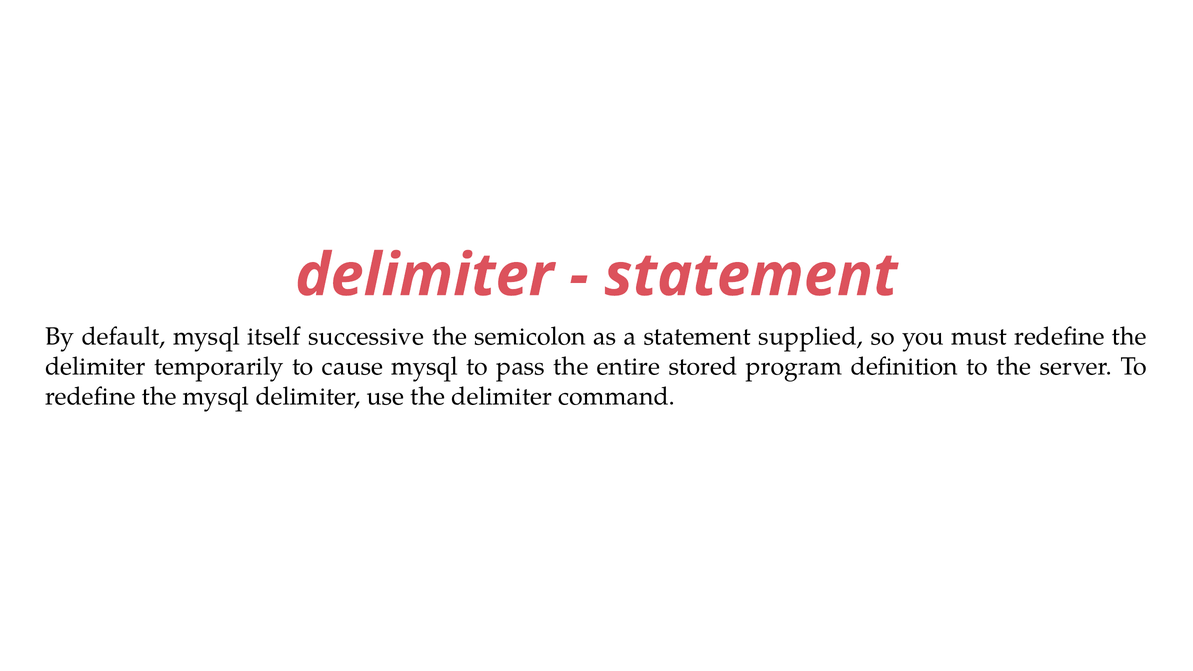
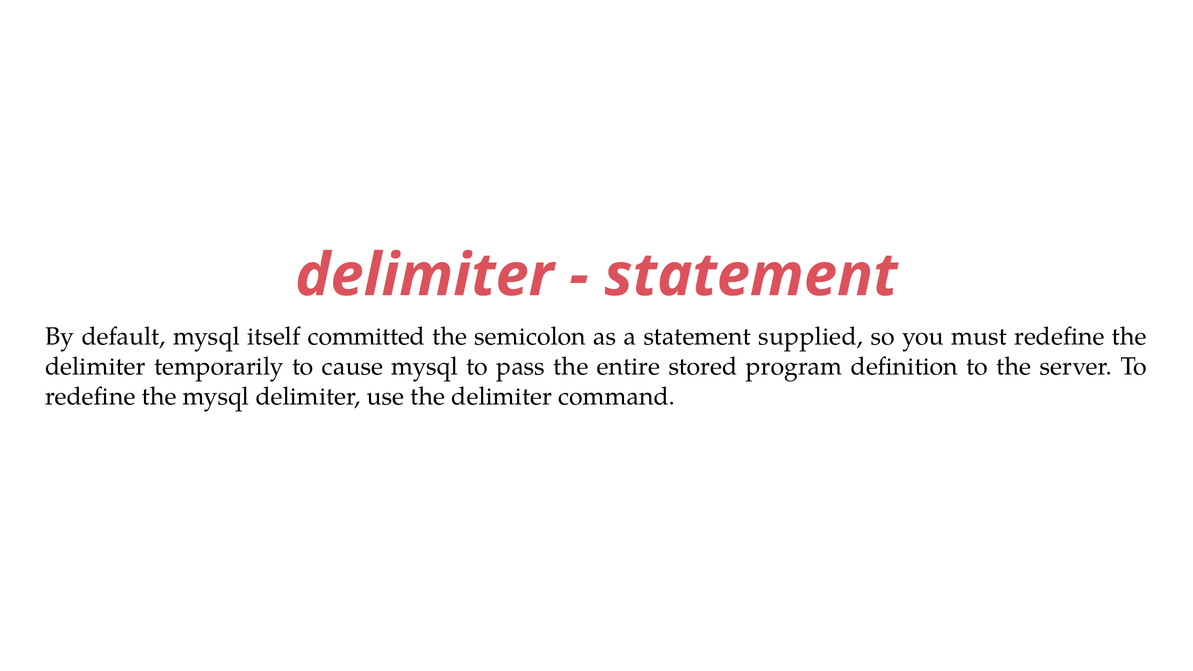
successive: successive -> committed
